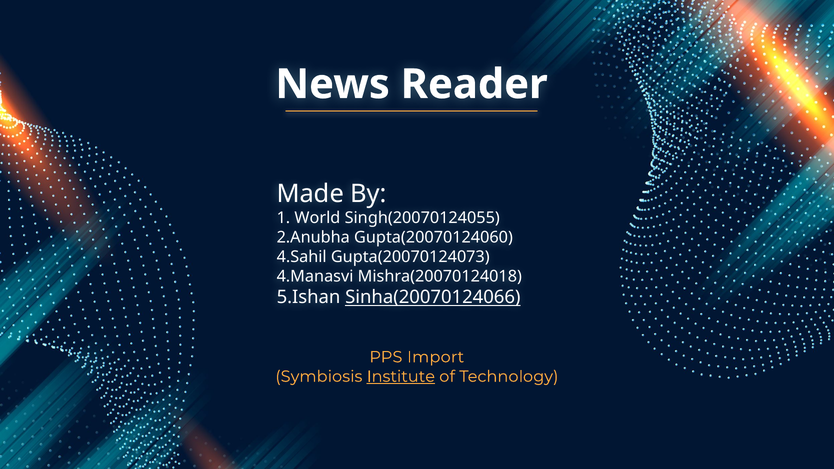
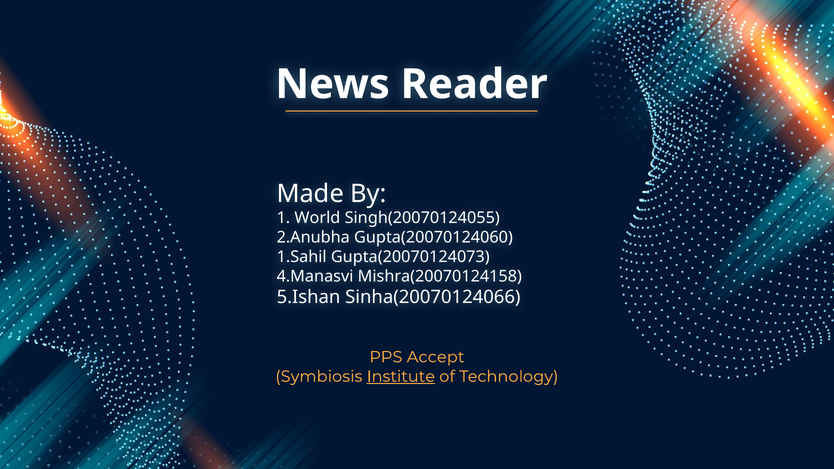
4.Sahil: 4.Sahil -> 1.Sahil
Mishra(20070124018: Mishra(20070124018 -> Mishra(20070124158
Sinha(20070124066 underline: present -> none
Import: Import -> Accept
